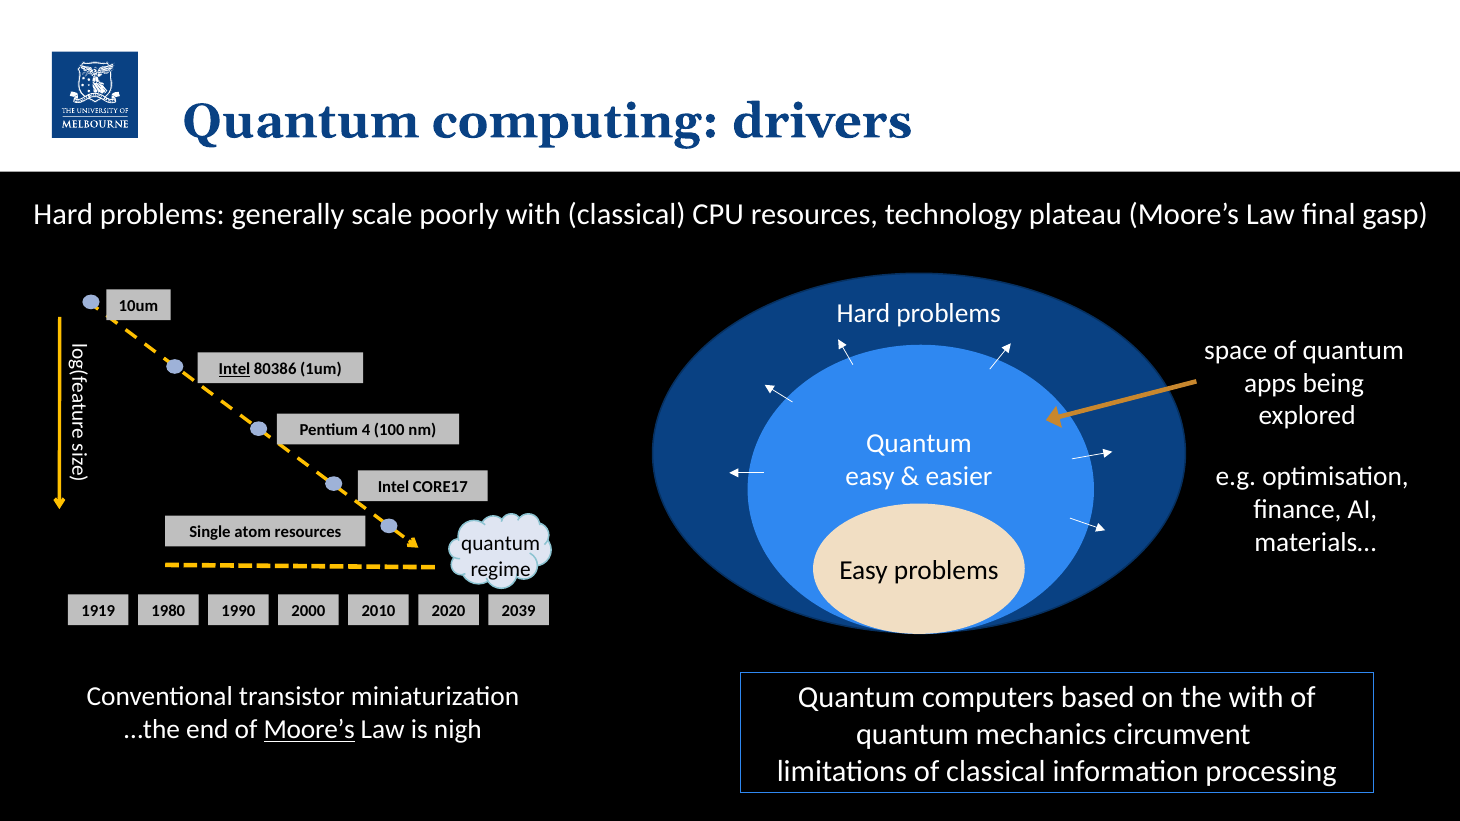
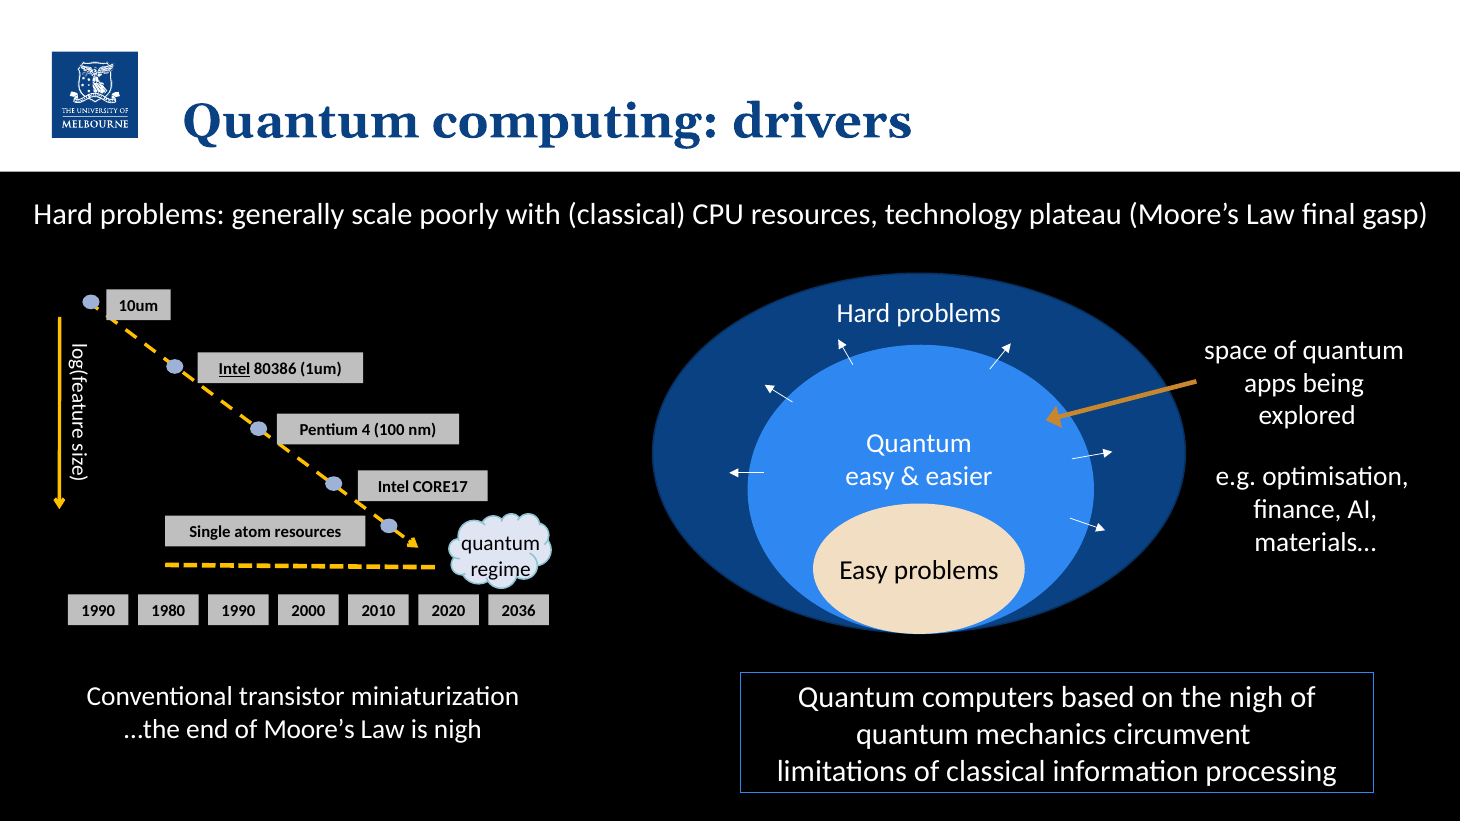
1919 at (98, 611): 1919 -> 1990
2039: 2039 -> 2036
the with: with -> nigh
Moore’s at (309, 730) underline: present -> none
